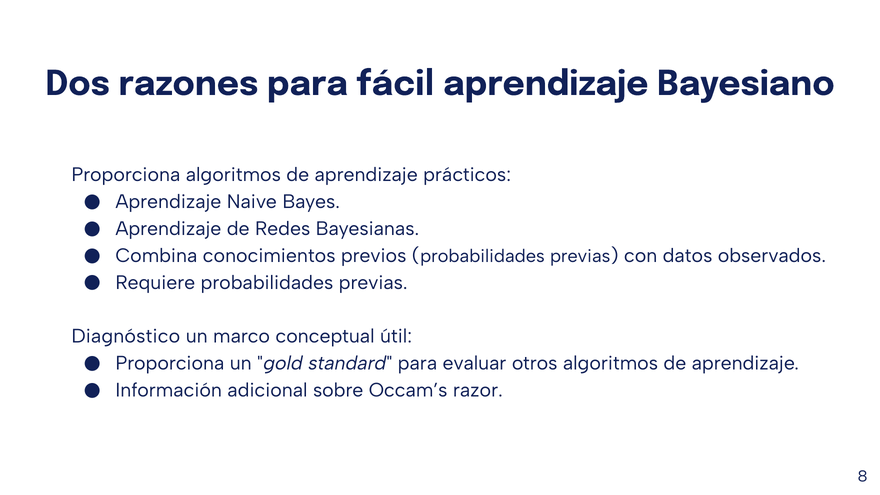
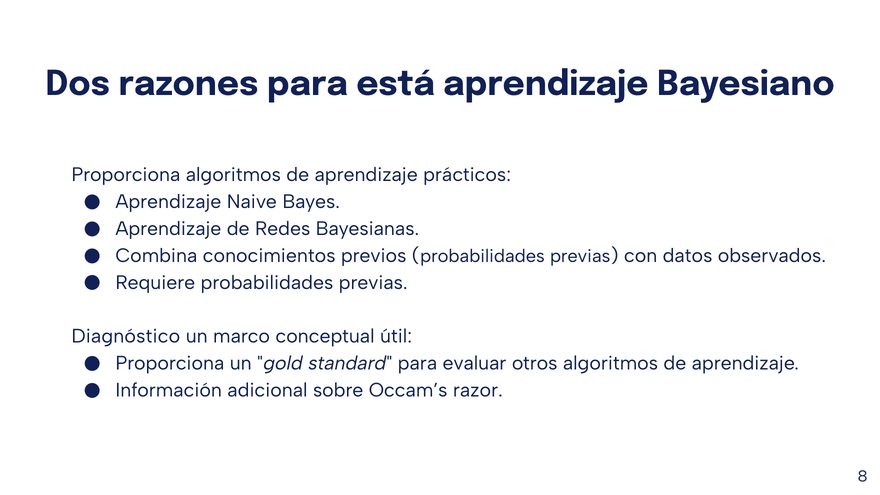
fácil: fácil -> está
